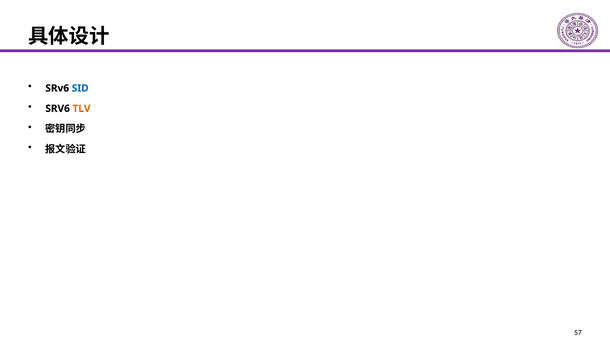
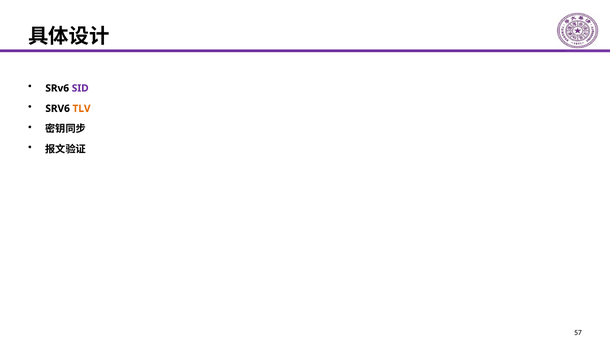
SID colour: blue -> purple
